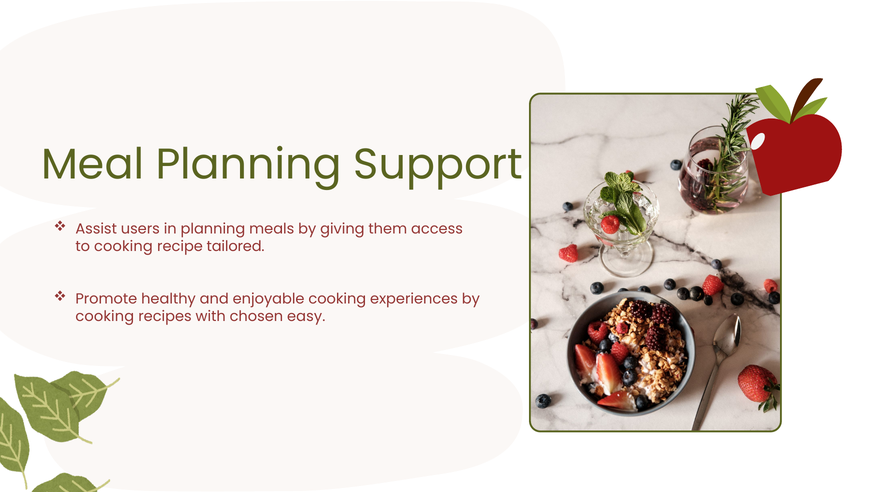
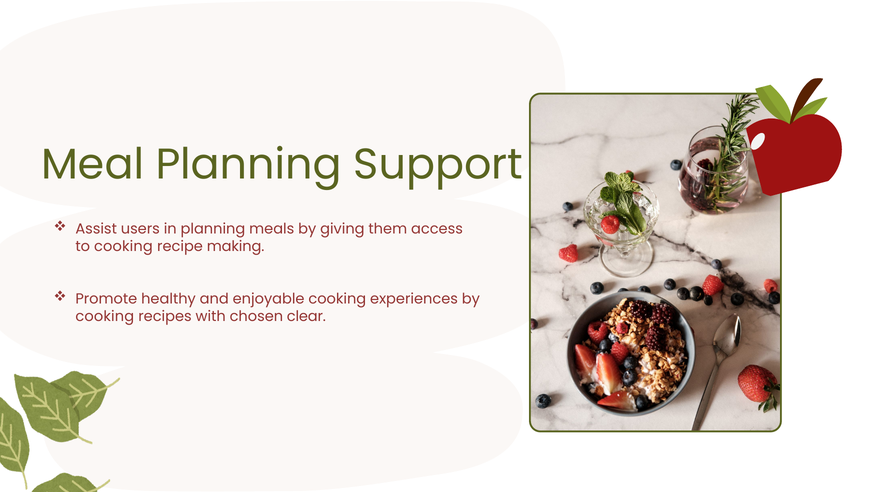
tailored: tailored -> making
easy: easy -> clear
